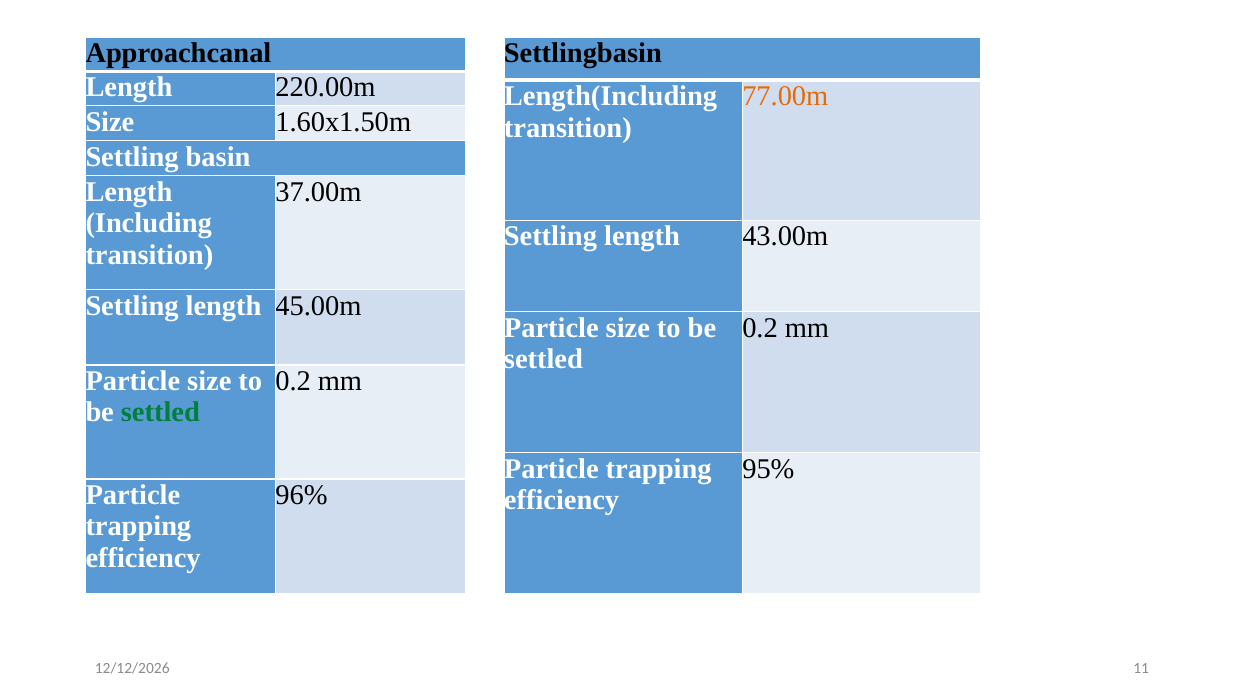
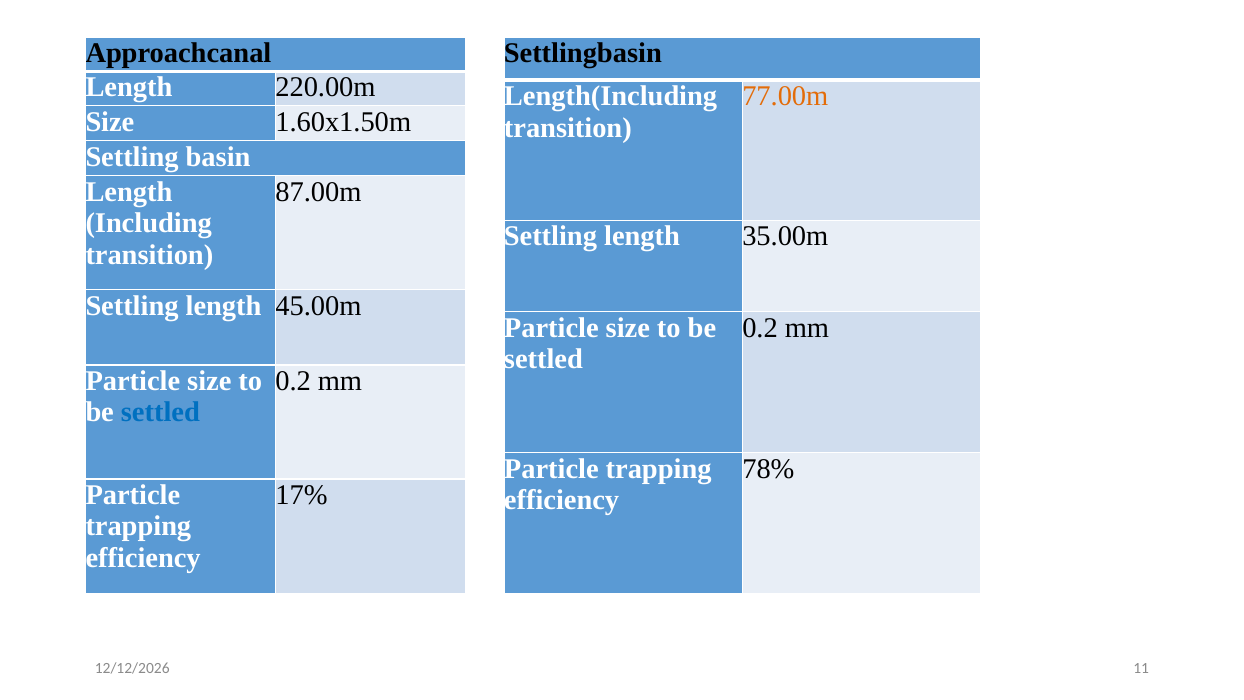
37.00m: 37.00m -> 87.00m
43.00m: 43.00m -> 35.00m
settled at (160, 412) colour: green -> blue
95%: 95% -> 78%
96%: 96% -> 17%
